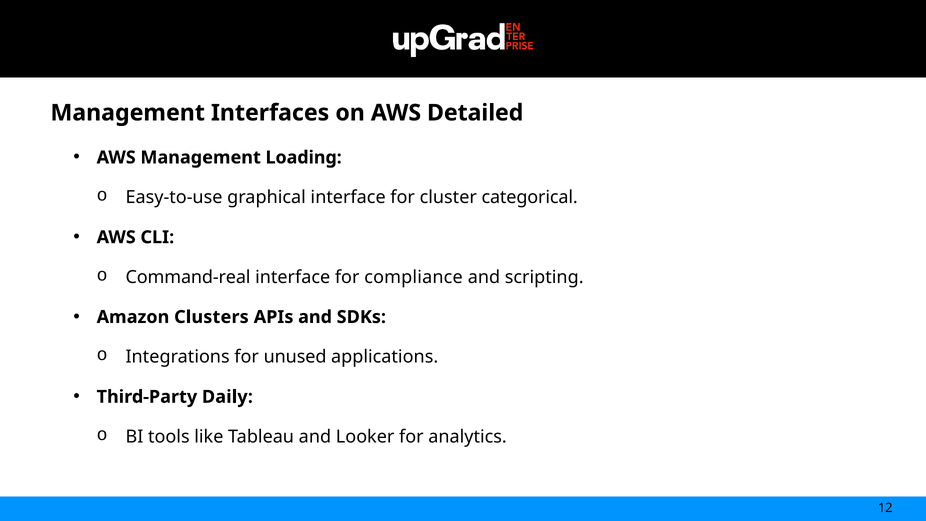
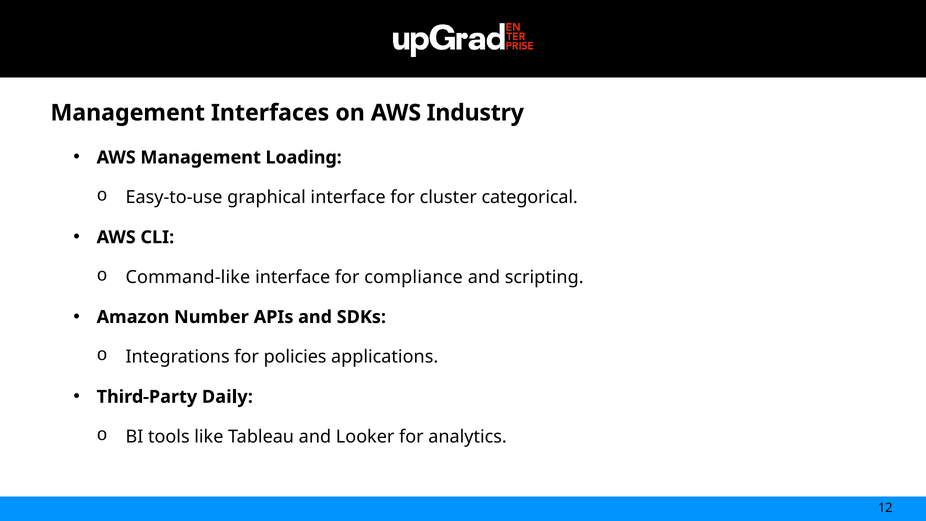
Detailed: Detailed -> Industry
Command-real: Command-real -> Command-like
Clusters: Clusters -> Number
unused: unused -> policies
